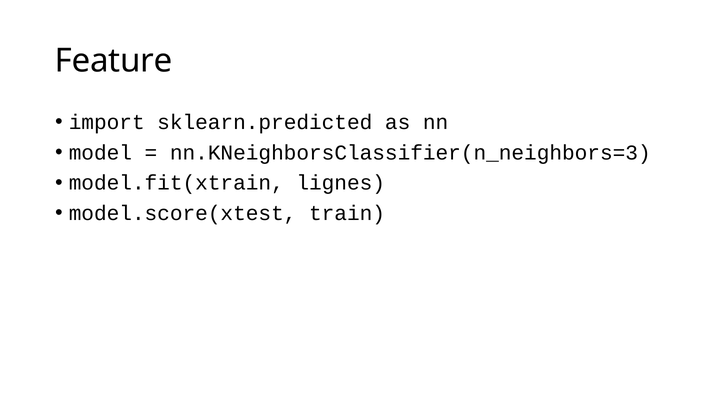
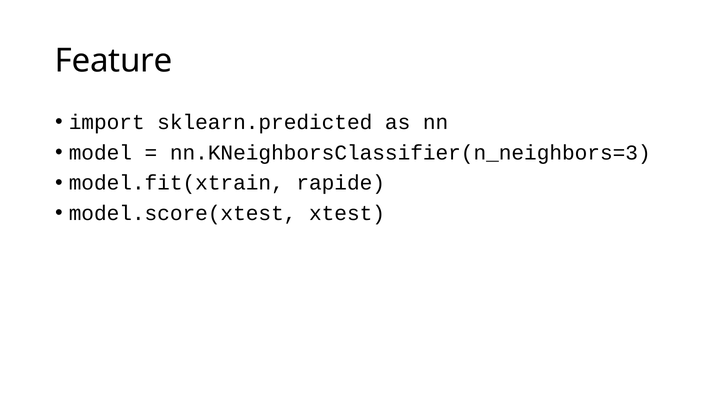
lignes: lignes -> rapide
train: train -> xtest
